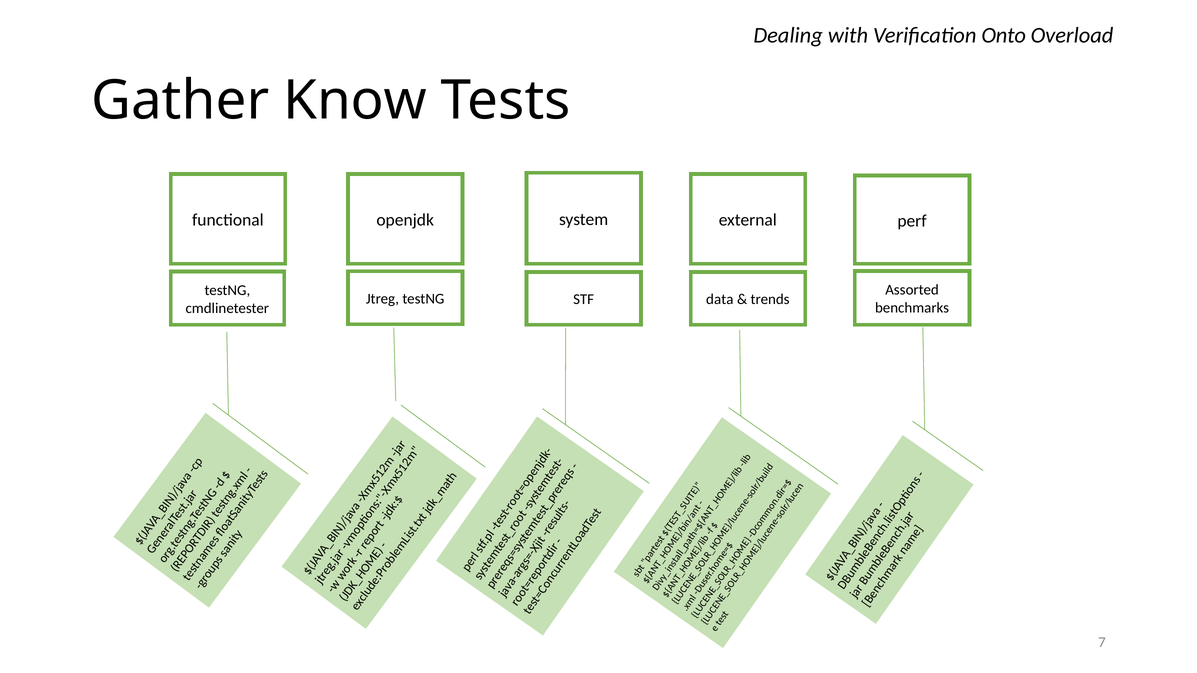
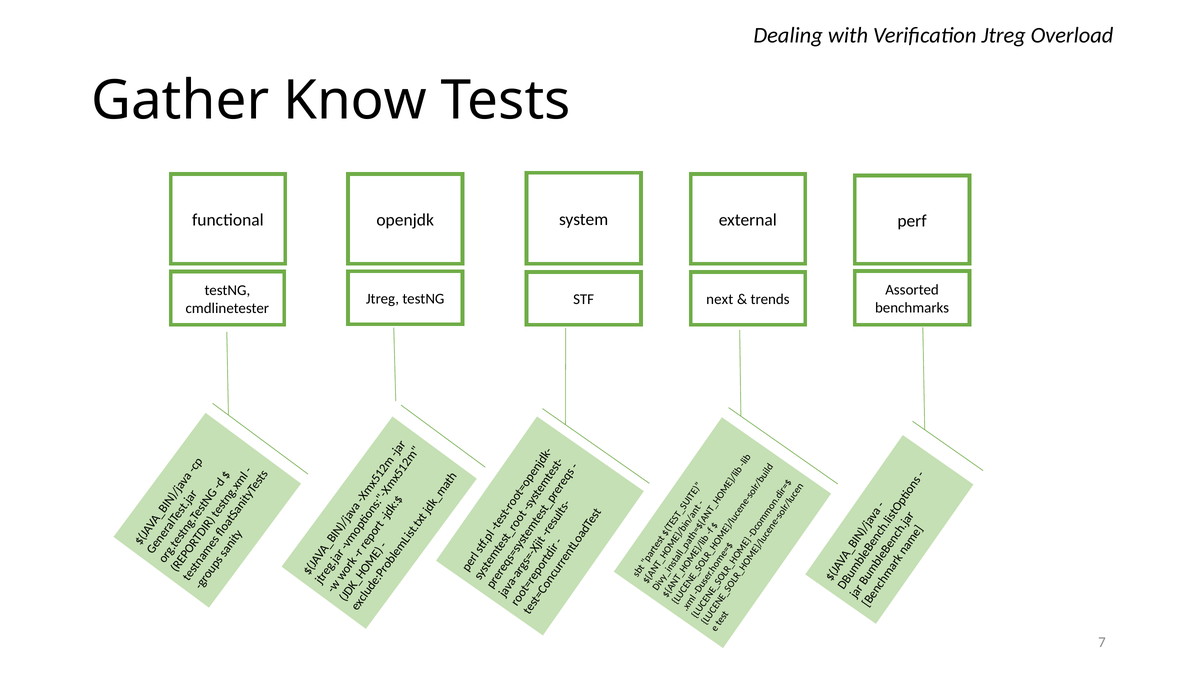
Verification Onto: Onto -> Jtreg
data: data -> next
